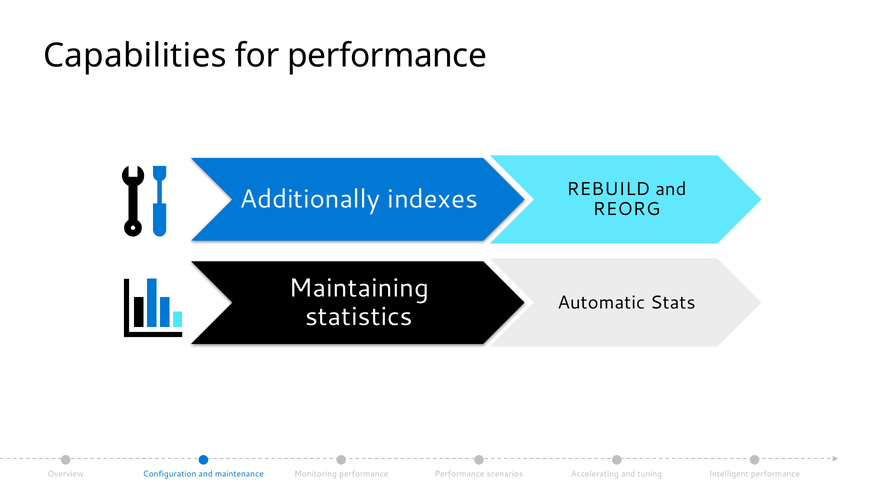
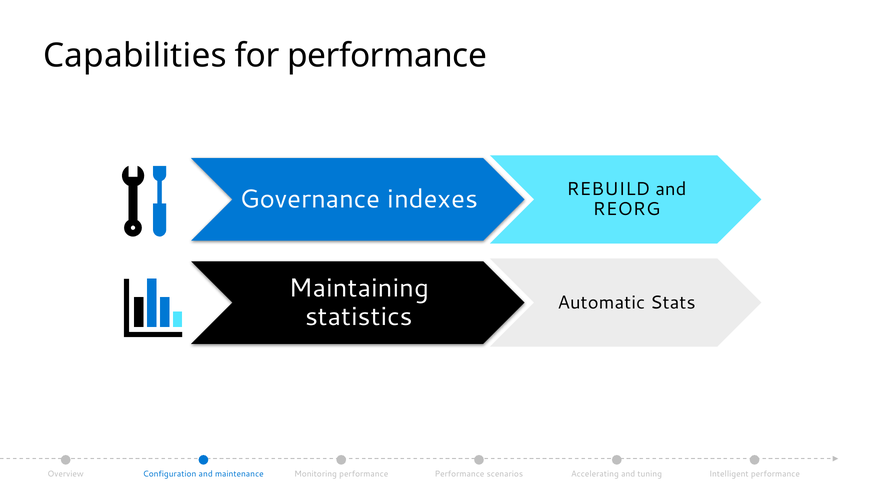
Additionally: Additionally -> Governance
